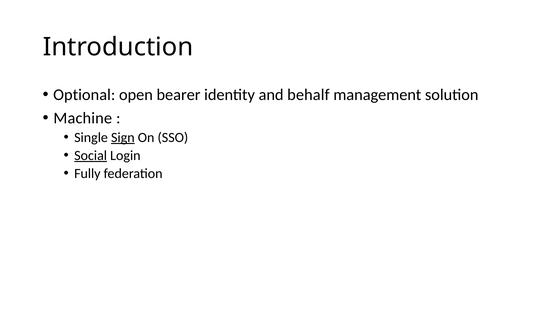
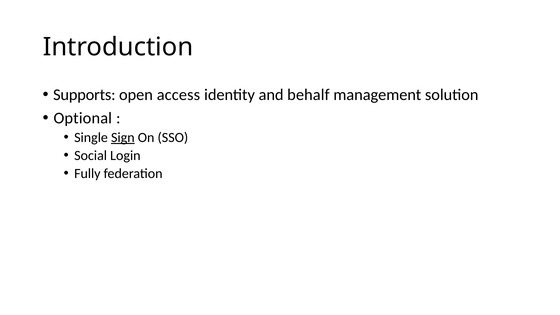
Optional: Optional -> Supports
bearer: bearer -> access
Machine: Machine -> Optional
Social underline: present -> none
